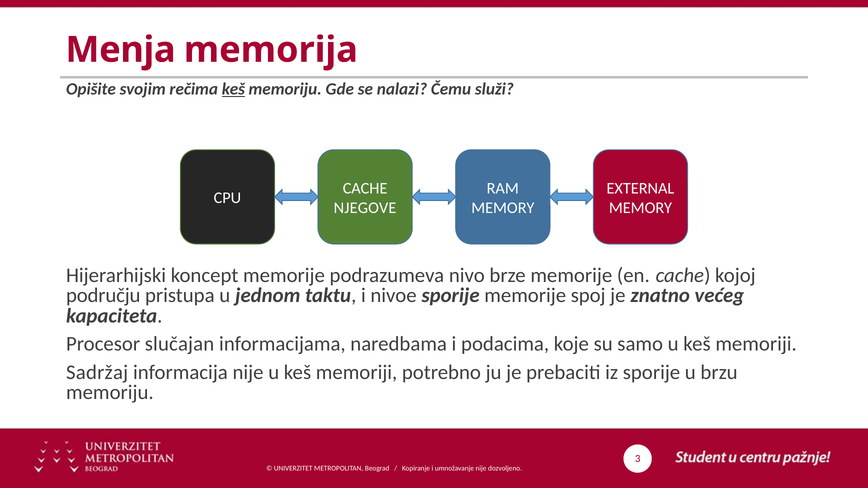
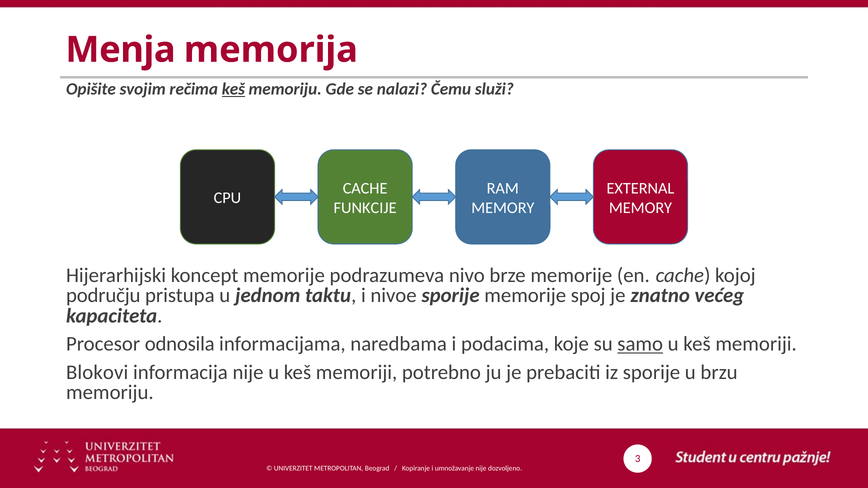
NJEGOVE: NJEGOVE -> FUNKCIJE
slučajan: slučajan -> odnosila
samo underline: none -> present
Sadržaj: Sadržaj -> Blokovi
